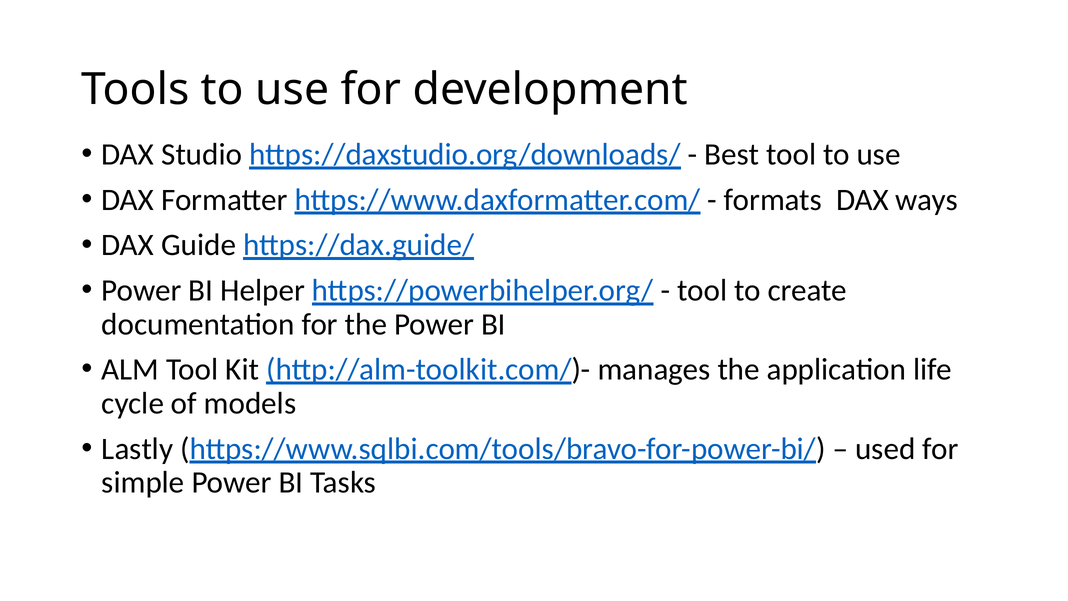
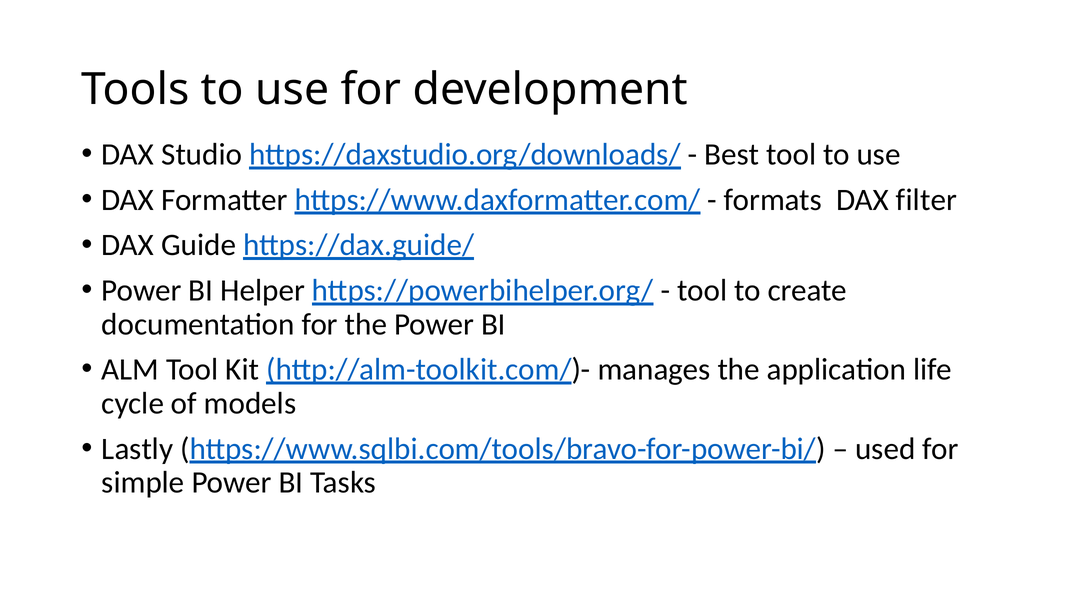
ways: ways -> filter
